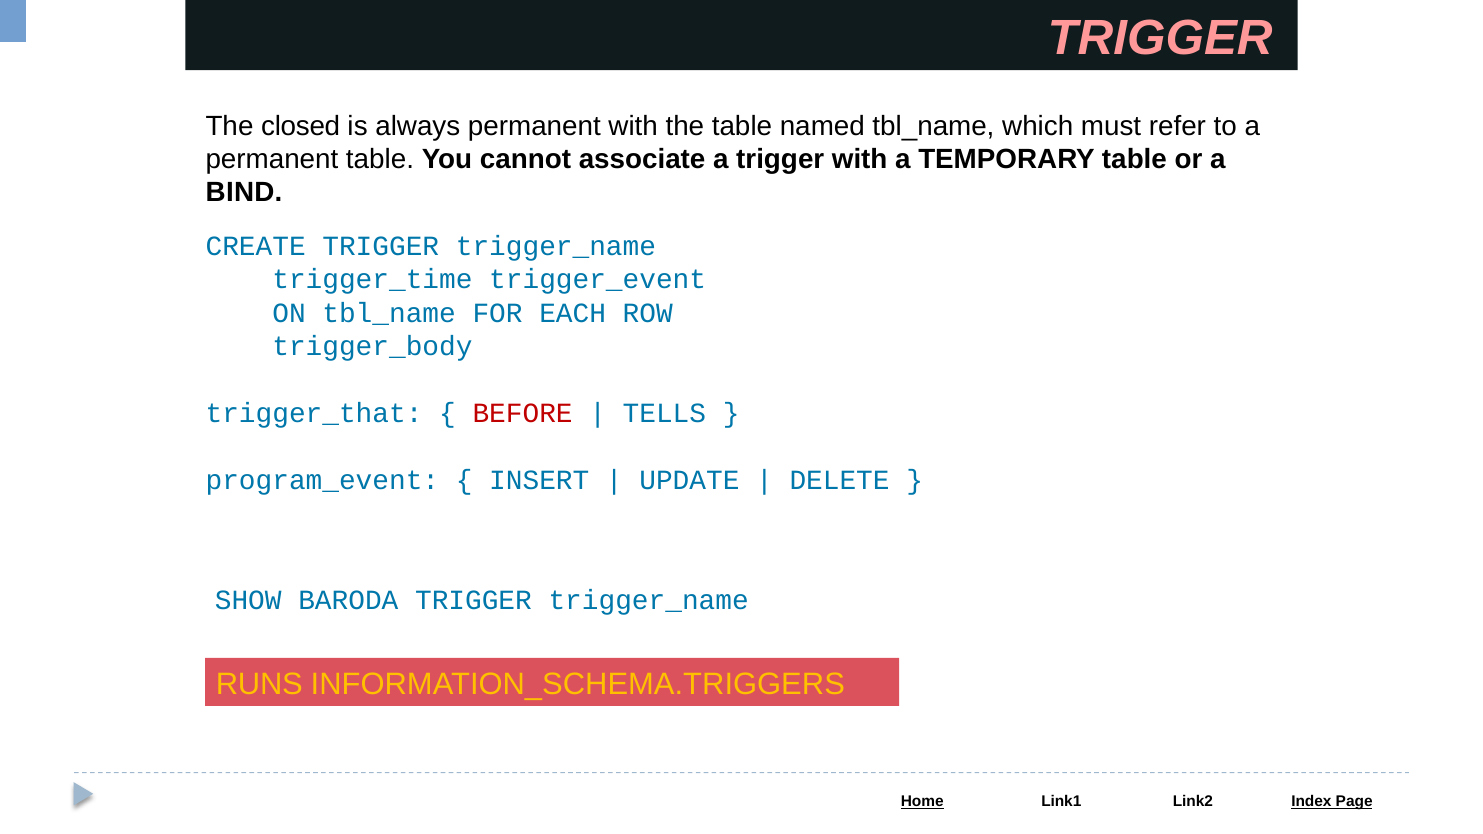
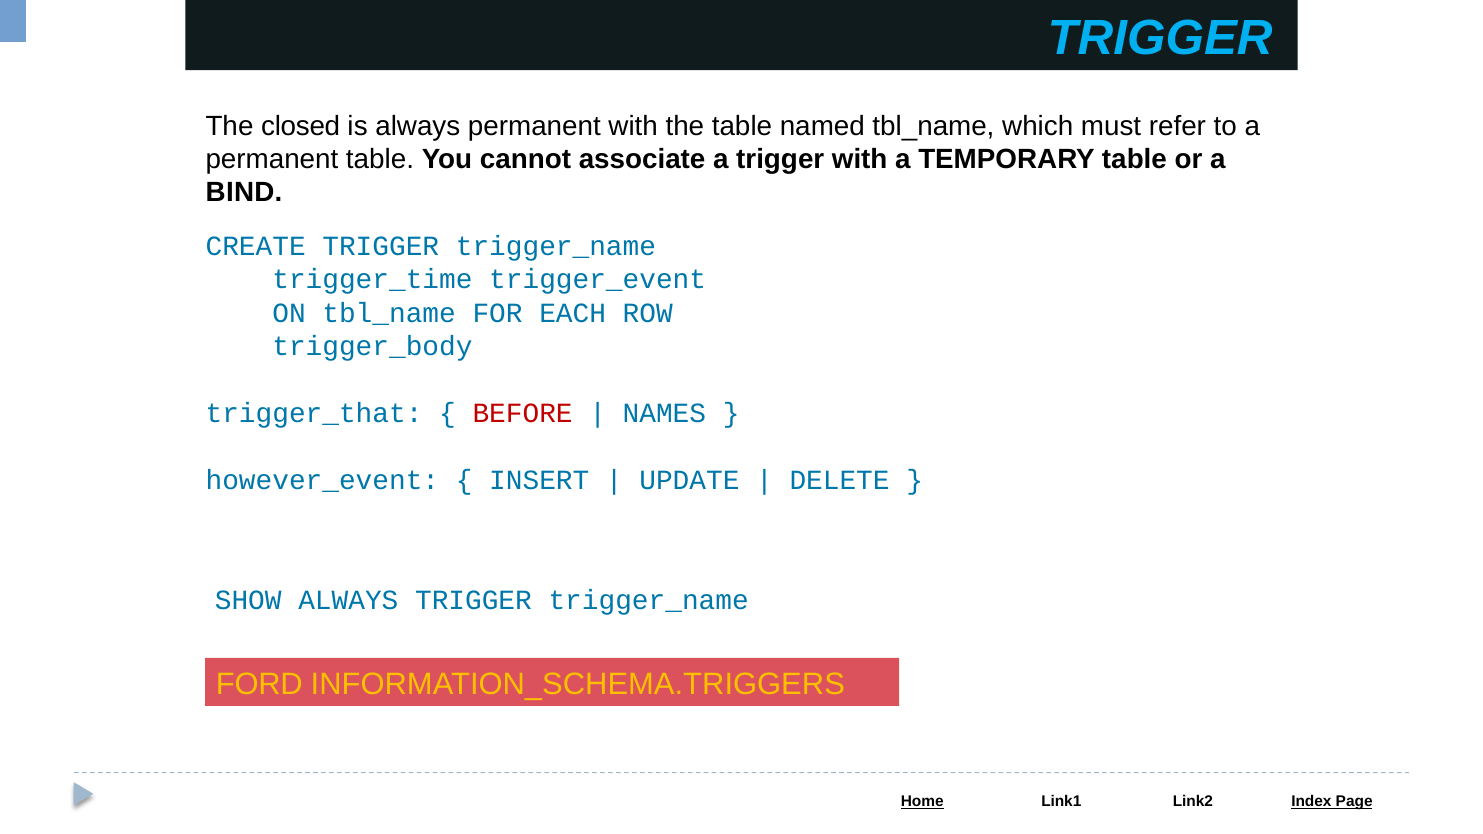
TRIGGER at (1160, 39) colour: pink -> light blue
TELLS: TELLS -> NAMES
program_event: program_event -> however_event
SHOW BARODA: BARODA -> ALWAYS
RUNS: RUNS -> FORD
